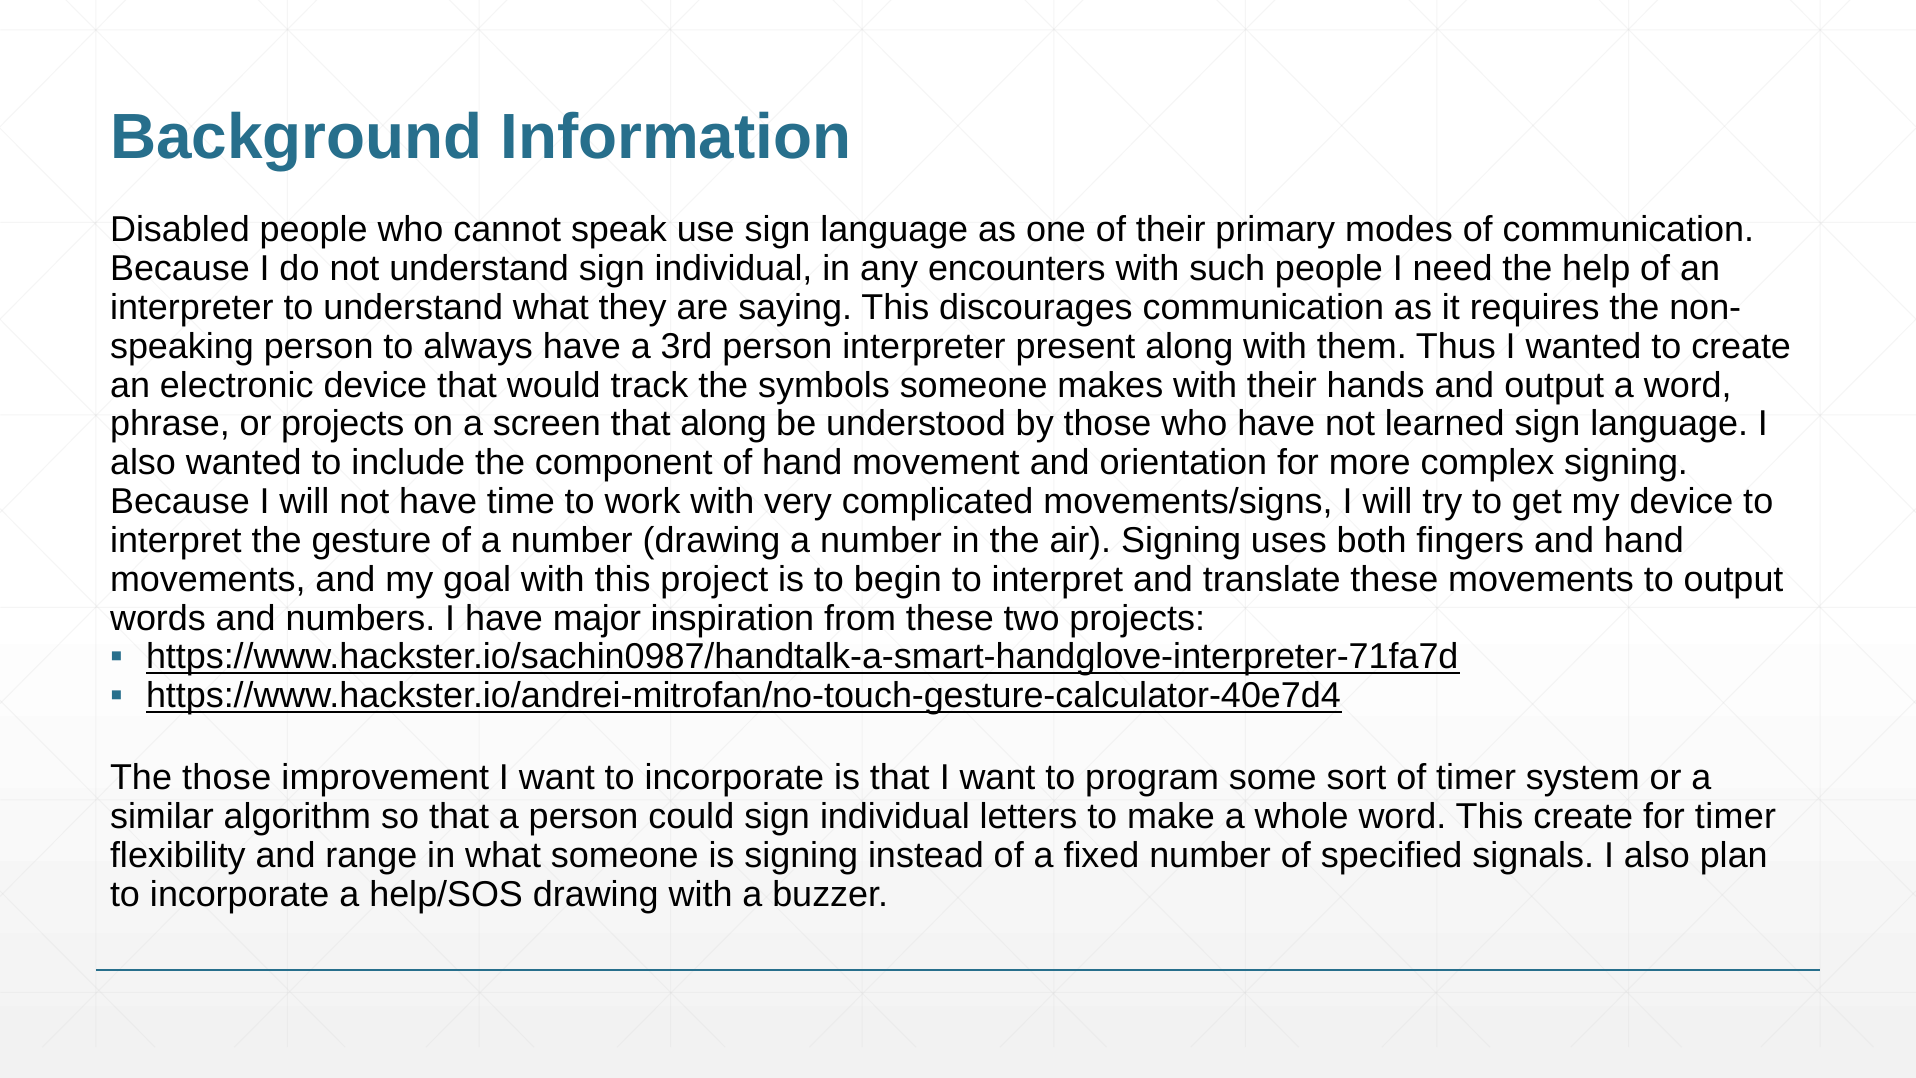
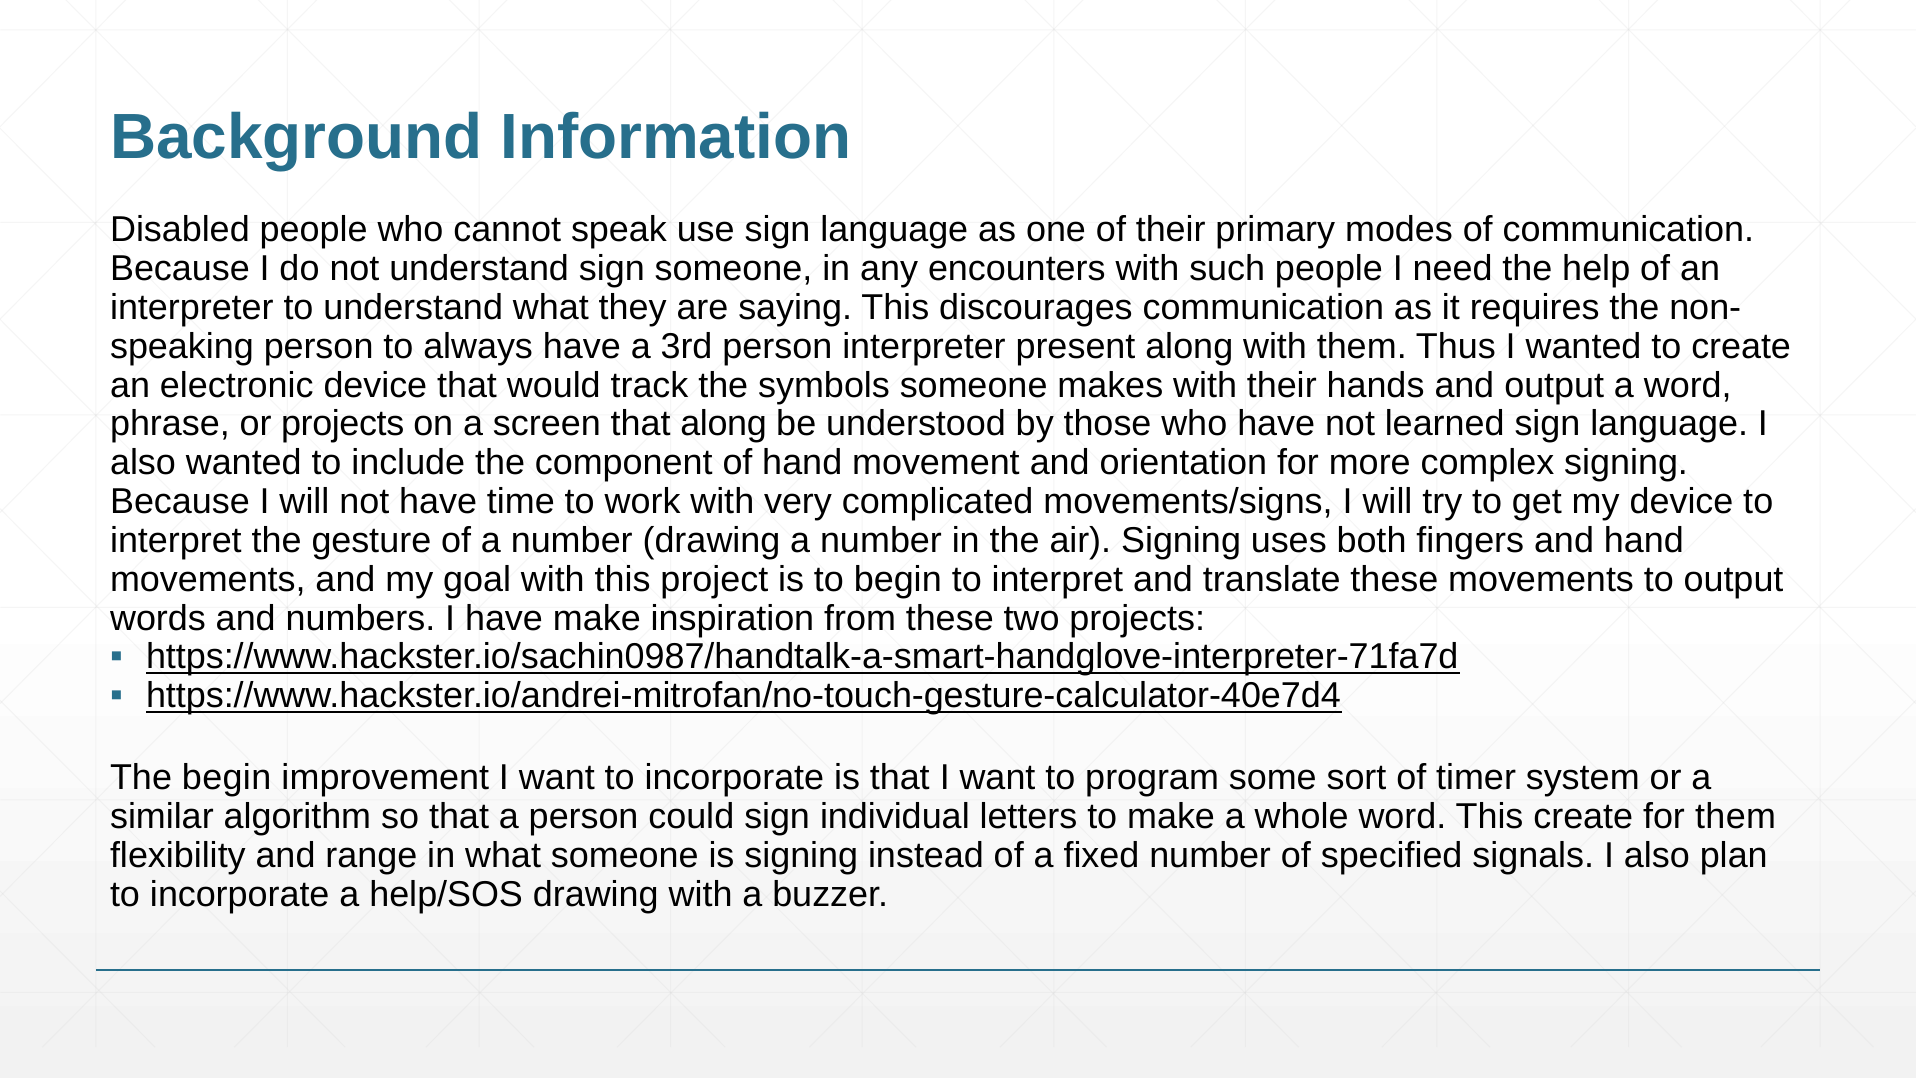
understand sign individual: individual -> someone
have major: major -> make
The those: those -> begin
for timer: timer -> them
